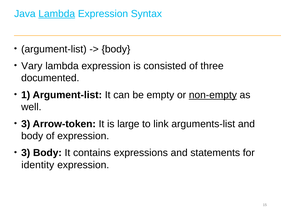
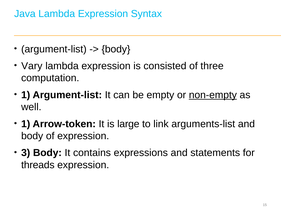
Lambda at (57, 14) underline: present -> none
documented: documented -> computation
3 at (26, 124): 3 -> 1
identity: identity -> threads
